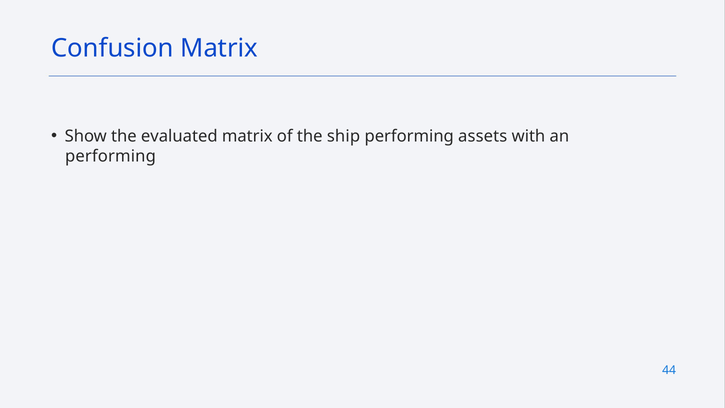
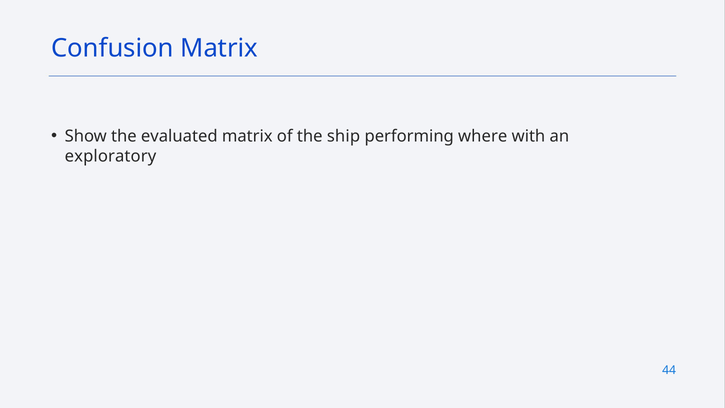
assets: assets -> where
performing at (110, 156): performing -> exploratory
